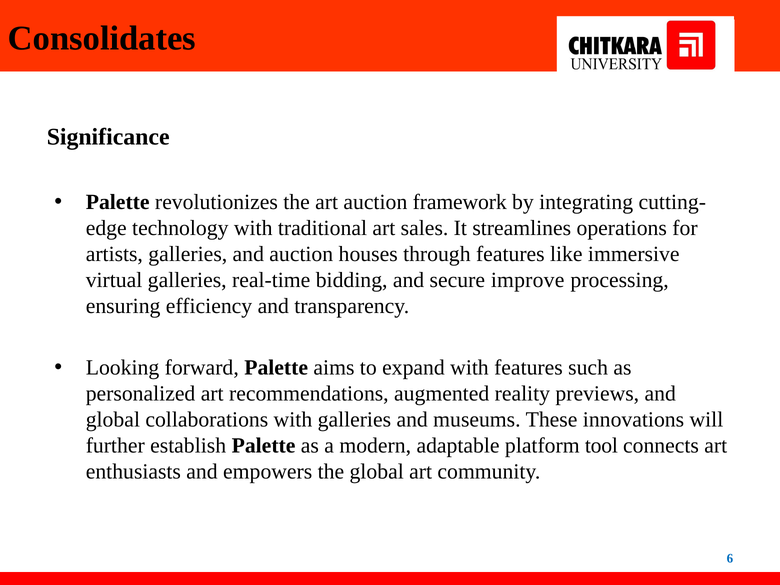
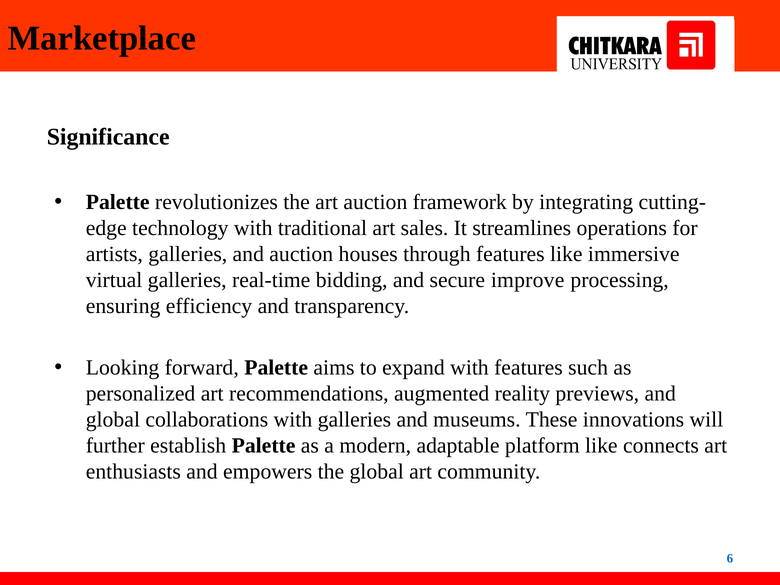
Consolidates: Consolidates -> Marketplace
platform tool: tool -> like
